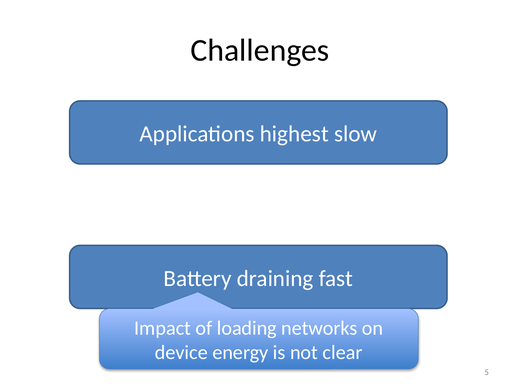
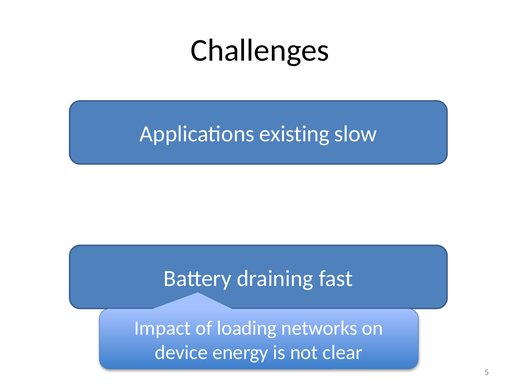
highest: highest -> existing
